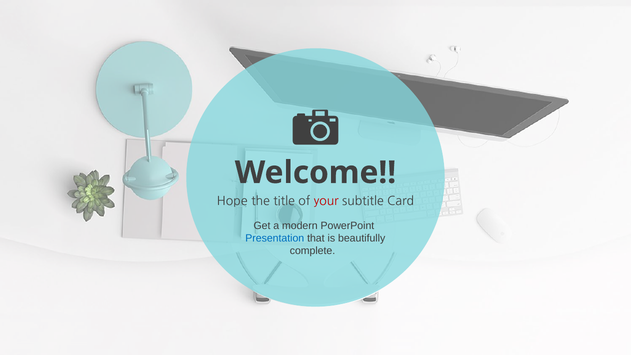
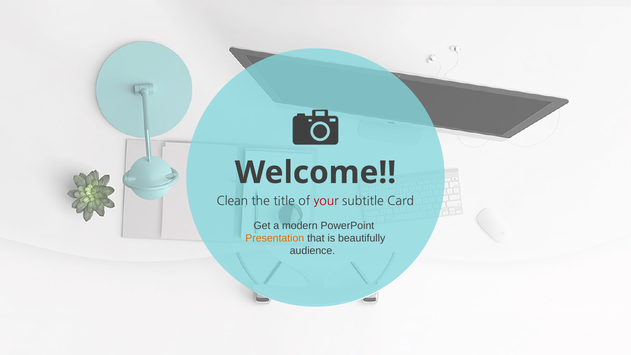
Hope: Hope -> Clean
Presentation colour: blue -> orange
complete: complete -> audience
